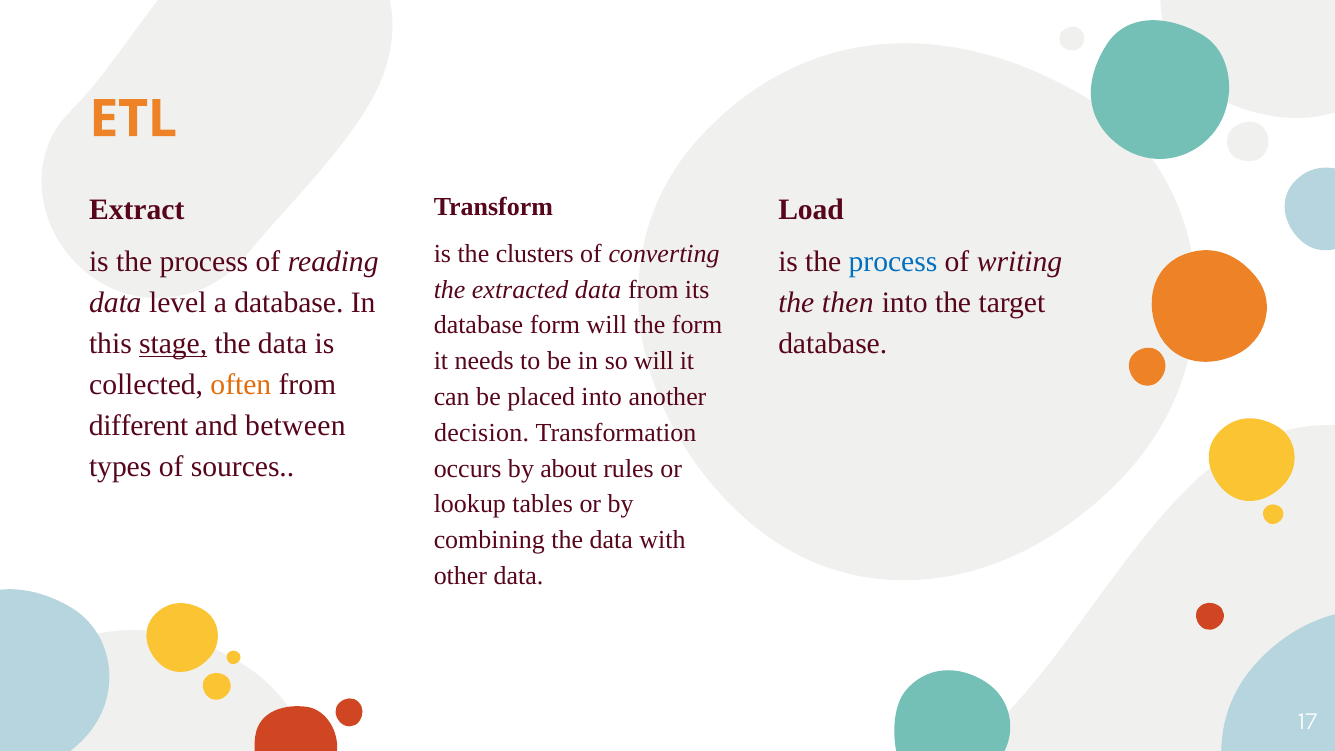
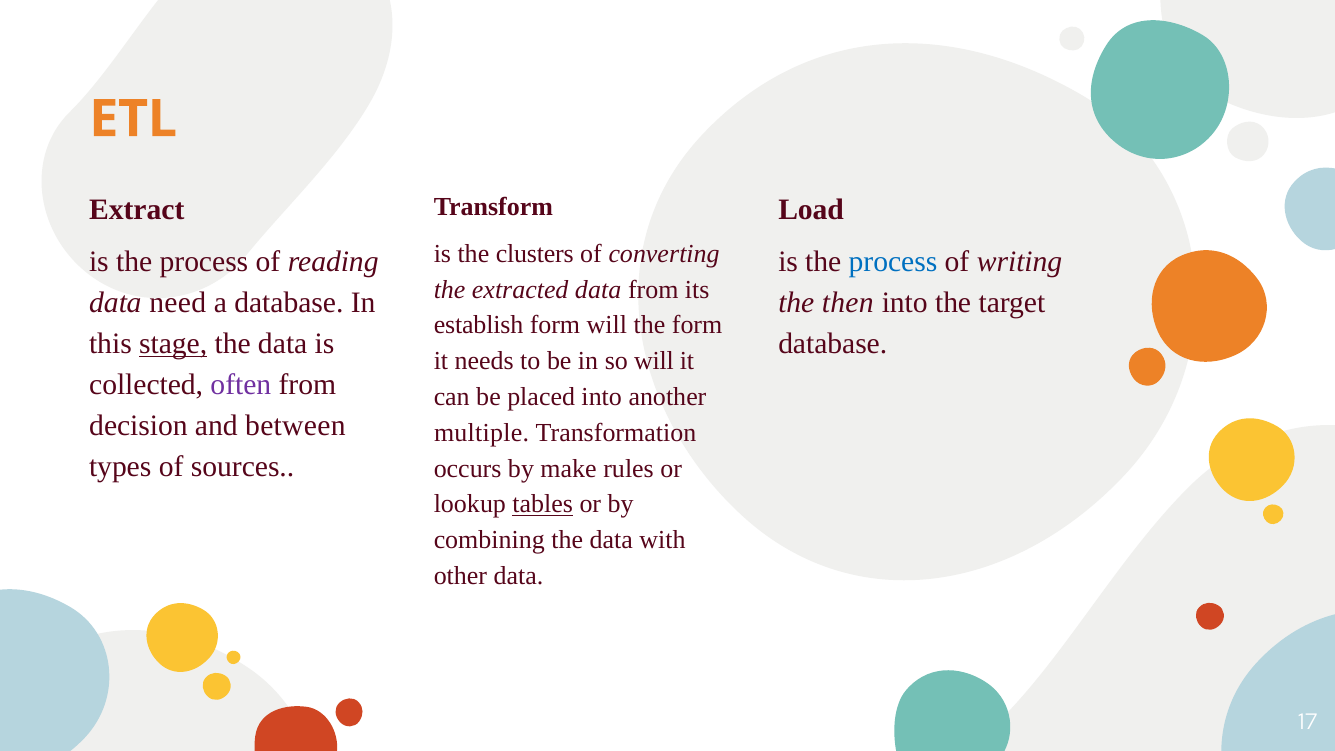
level: level -> need
database at (478, 325): database -> establish
often colour: orange -> purple
different: different -> decision
decision: decision -> multiple
about: about -> make
tables underline: none -> present
